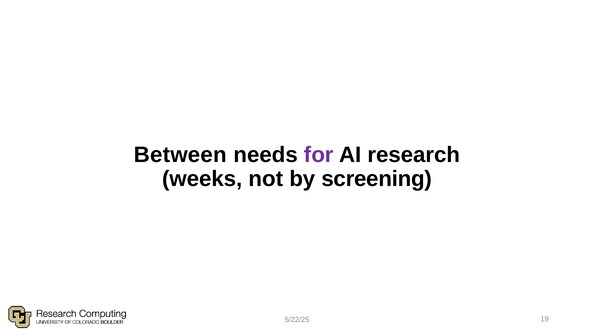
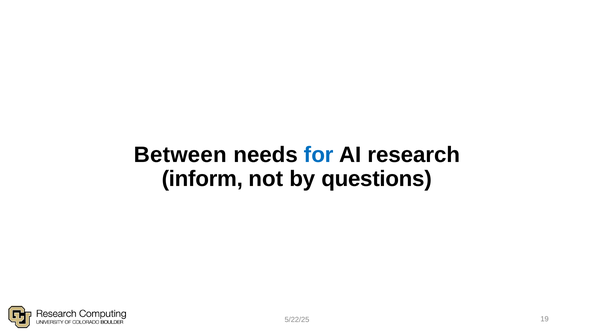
for colour: purple -> blue
weeks: weeks -> inform
screening: screening -> questions
